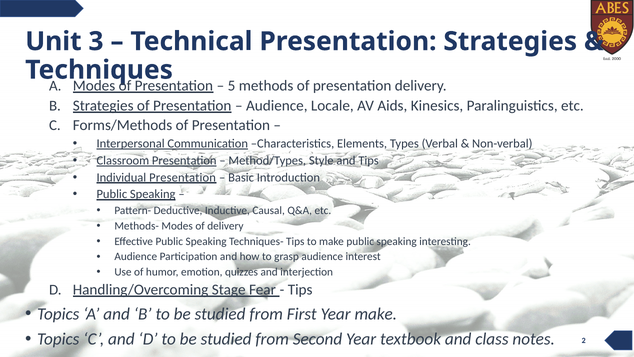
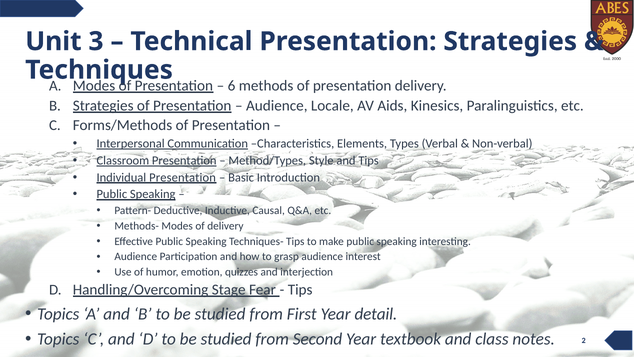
5: 5 -> 6
Year make: make -> detail
